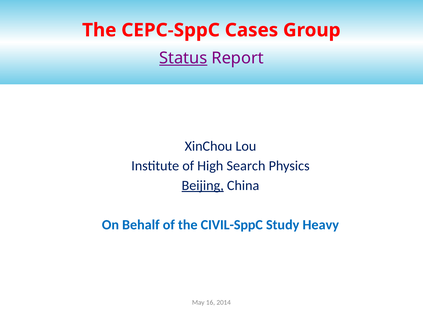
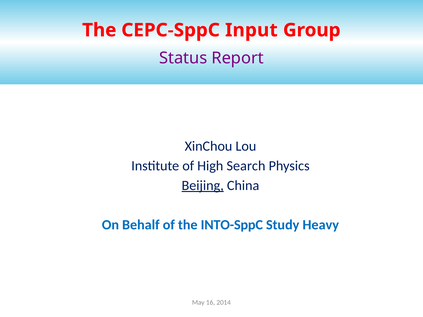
Cases: Cases -> Input
Status underline: present -> none
CIVIL-SppC: CIVIL-SppC -> INTO-SppC
